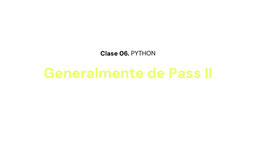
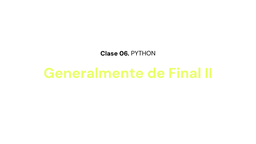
Pass: Pass -> Final
